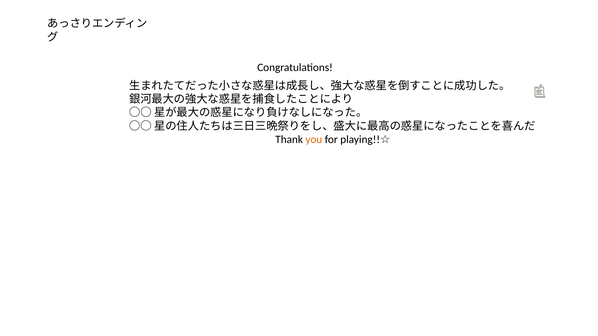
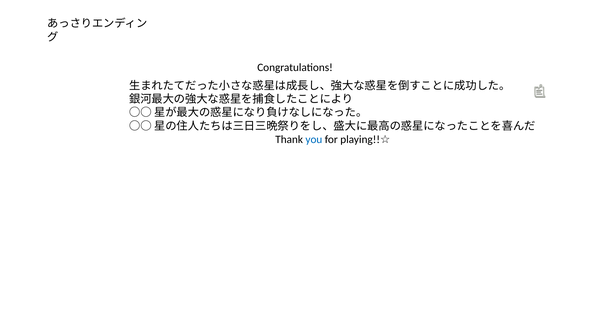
you colour: orange -> blue
